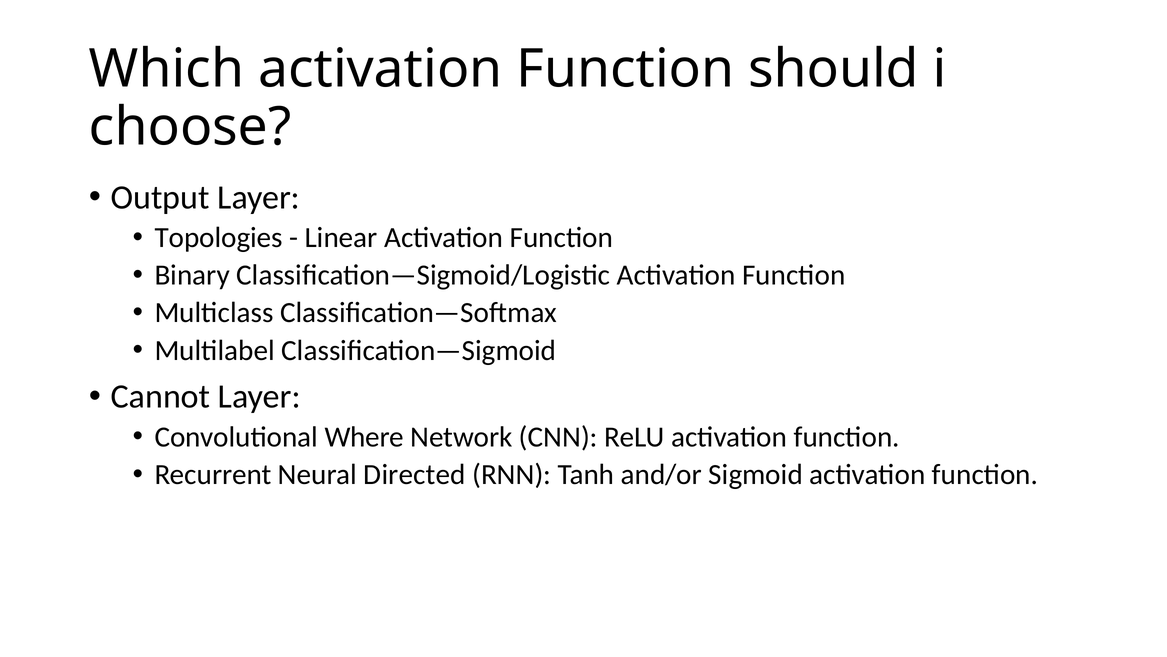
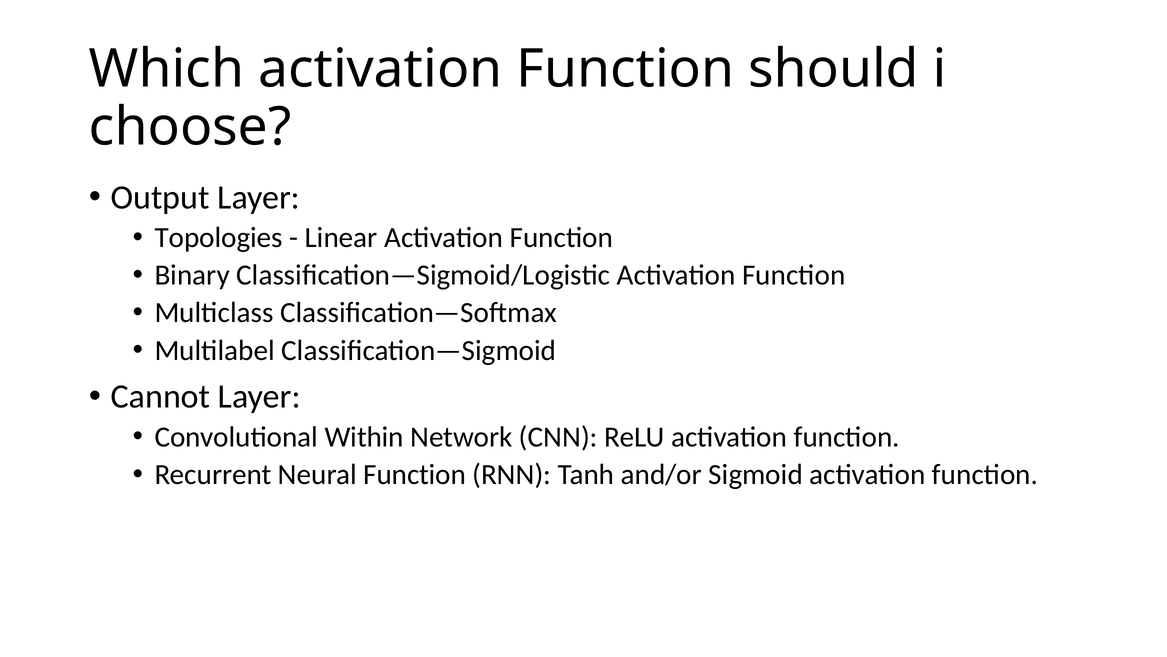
Where: Where -> Within
Neural Directed: Directed -> Function
